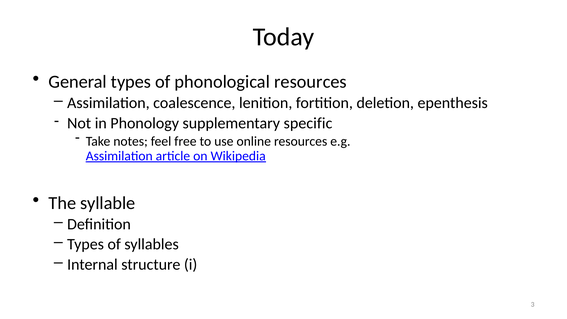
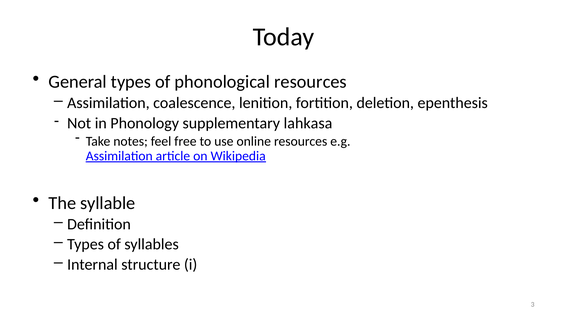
specific: specific -> lahkasa
